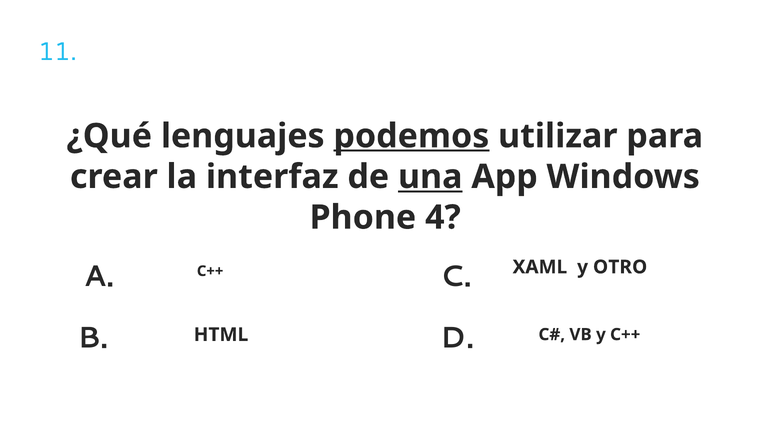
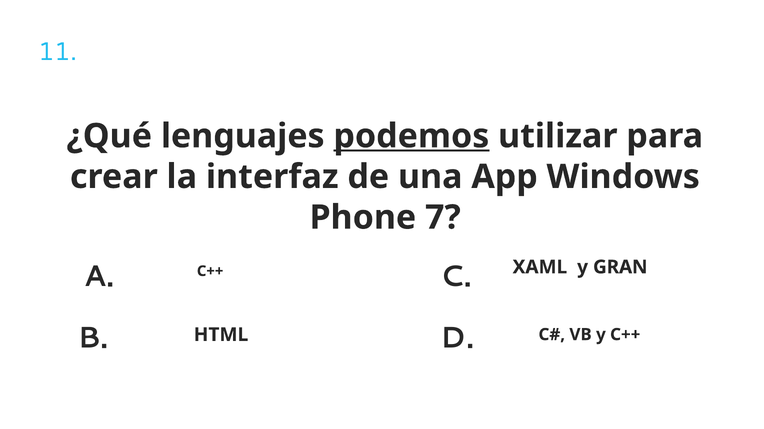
una underline: present -> none
4: 4 -> 7
OTRO: OTRO -> GRAN
